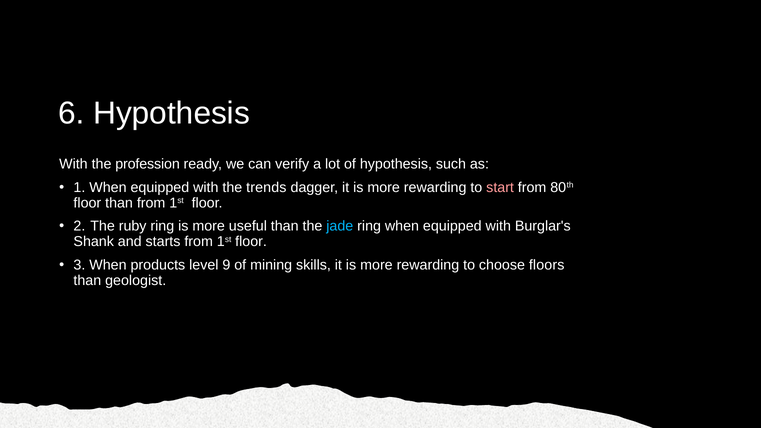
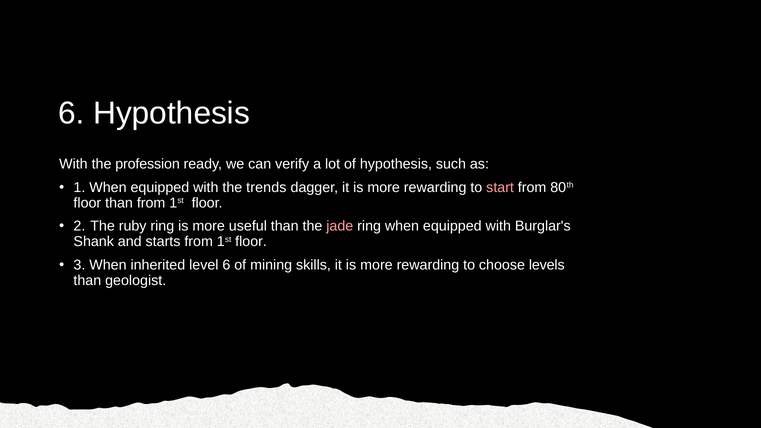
jade colour: light blue -> pink
products: products -> inherited
level 9: 9 -> 6
floors: floors -> levels
